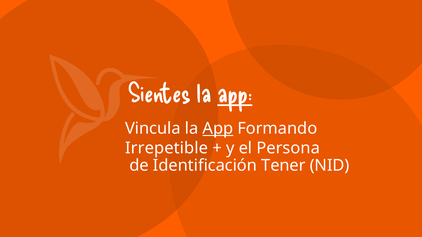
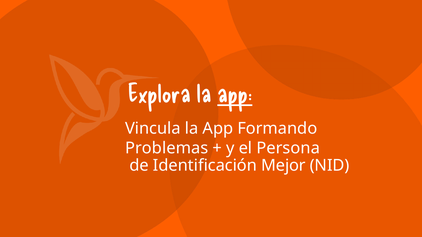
Sientes: Sientes -> Explora
App at (218, 129) underline: present -> none
Irrepetible: Irrepetible -> Problemas
Tener: Tener -> Mejor
